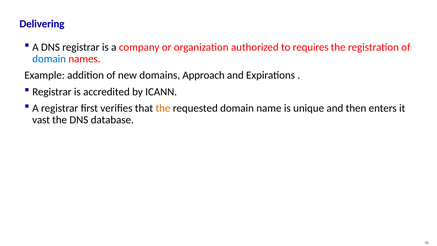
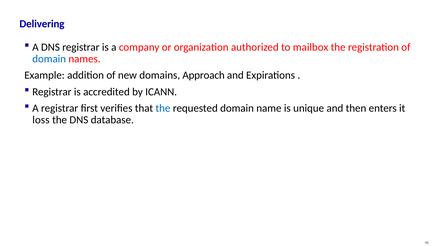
requires: requires -> mailbox
the at (163, 108) colour: orange -> blue
vast: vast -> loss
